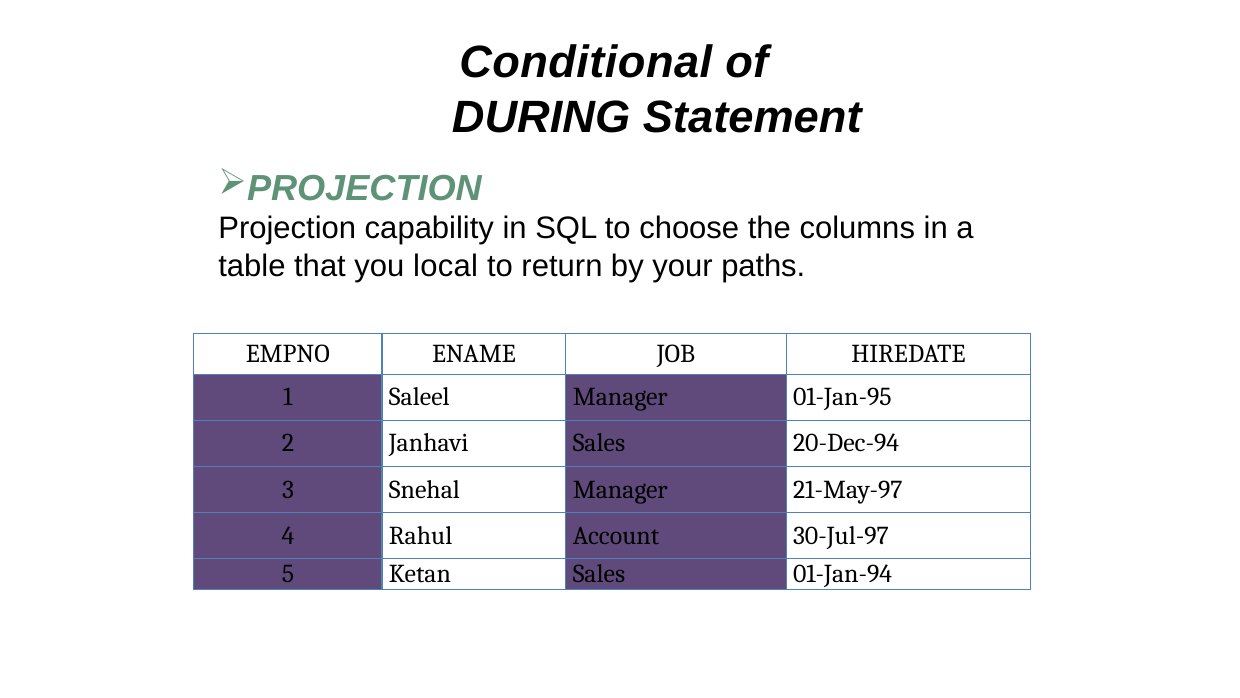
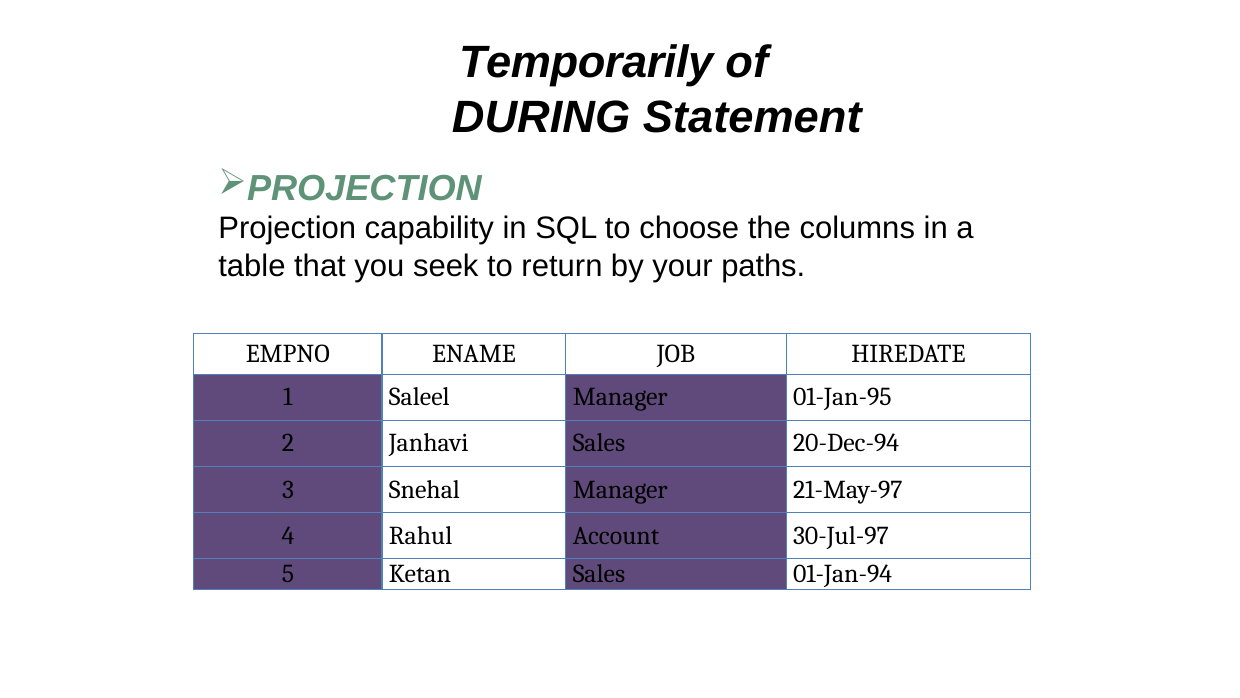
Conditional: Conditional -> Temporarily
local: local -> seek
